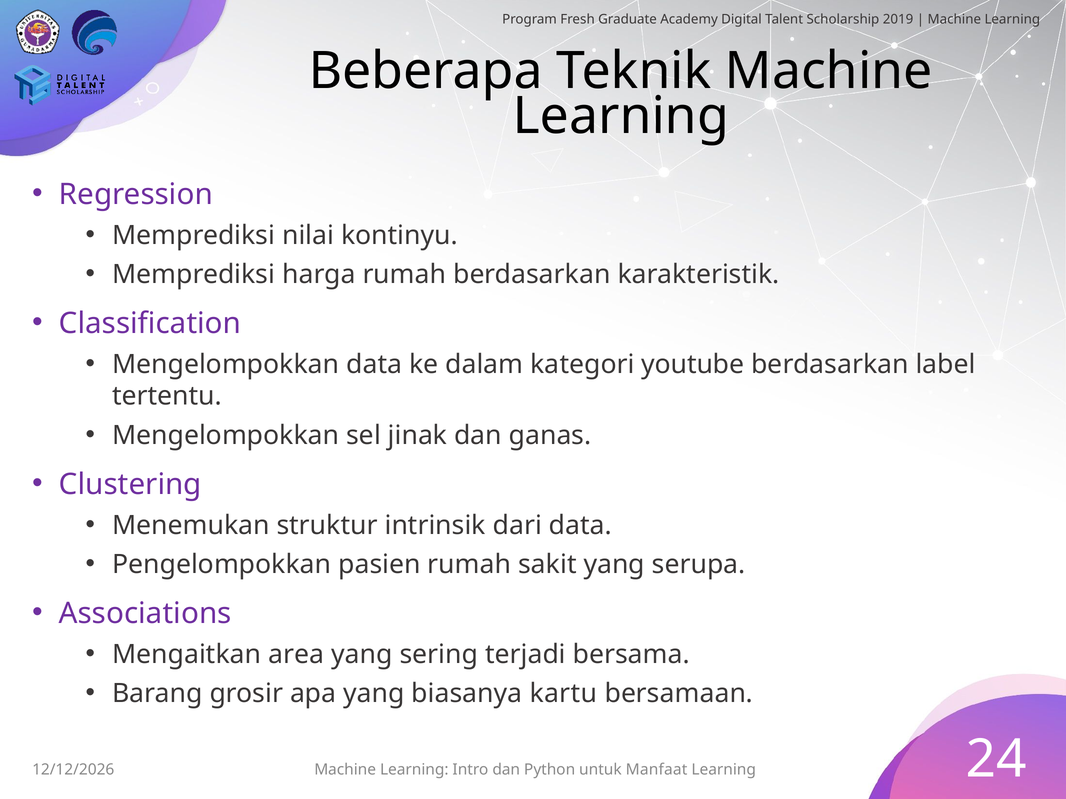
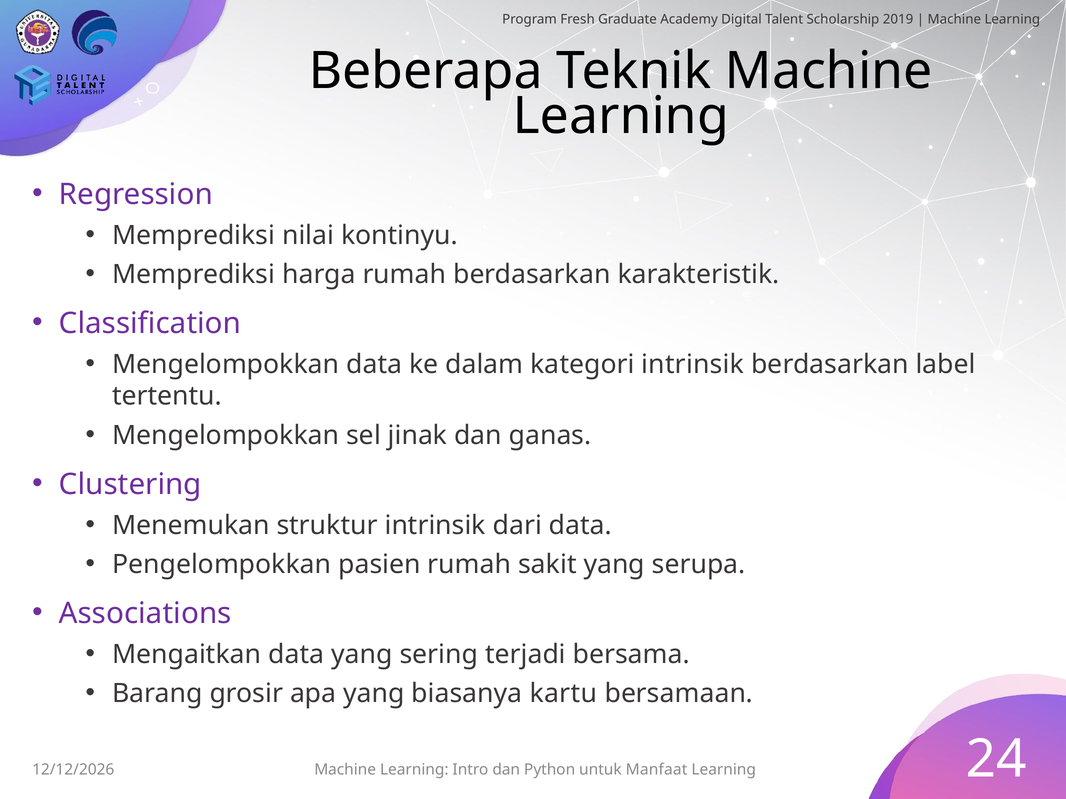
kategori youtube: youtube -> intrinsik
Mengaitkan area: area -> data
